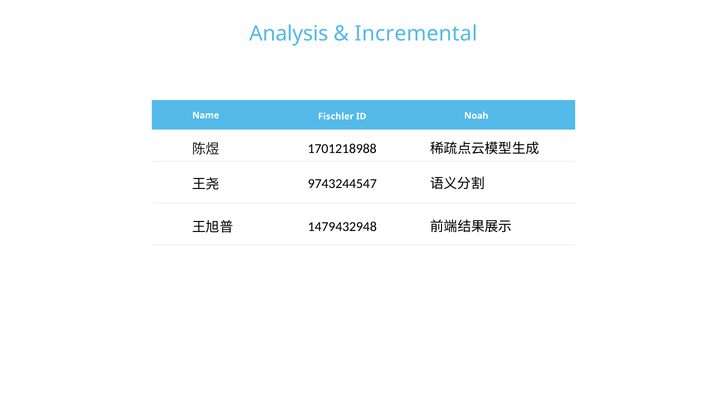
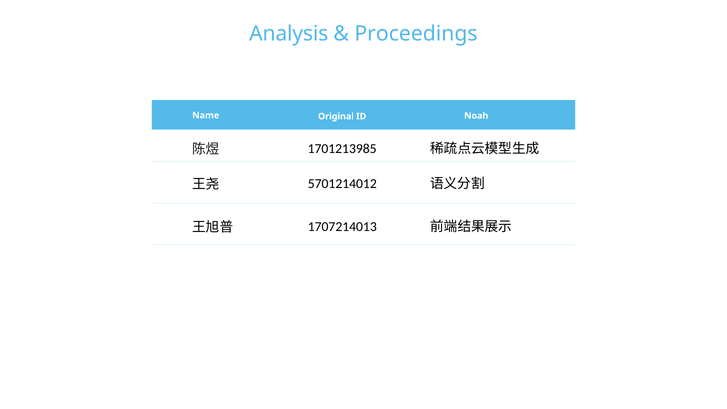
Incremental: Incremental -> Proceedings
Fischler: Fischler -> Original
1701218988: 1701218988 -> 1701213985
9743244547: 9743244547 -> 5701214012
1479432948: 1479432948 -> 1707214013
